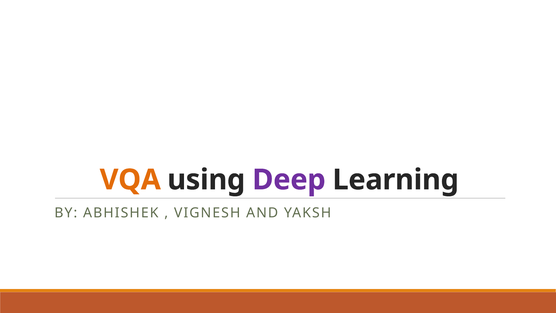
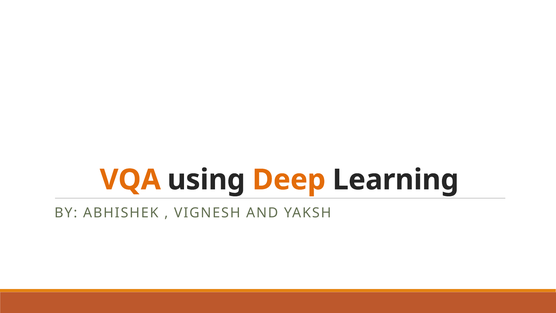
Deep colour: purple -> orange
